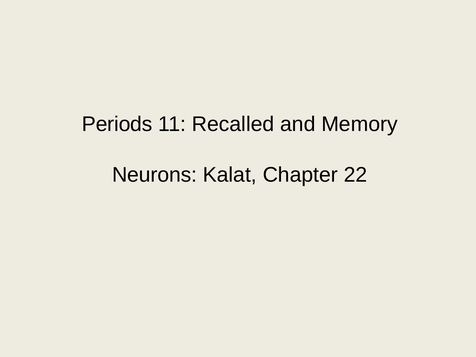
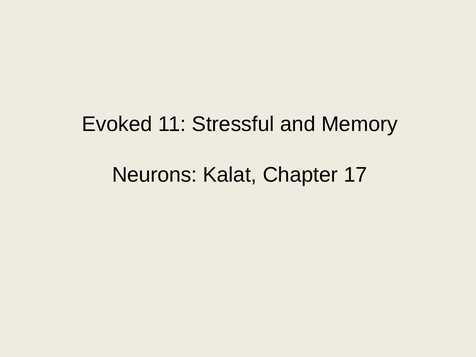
Periods: Periods -> Evoked
Recalled: Recalled -> Stressful
22: 22 -> 17
